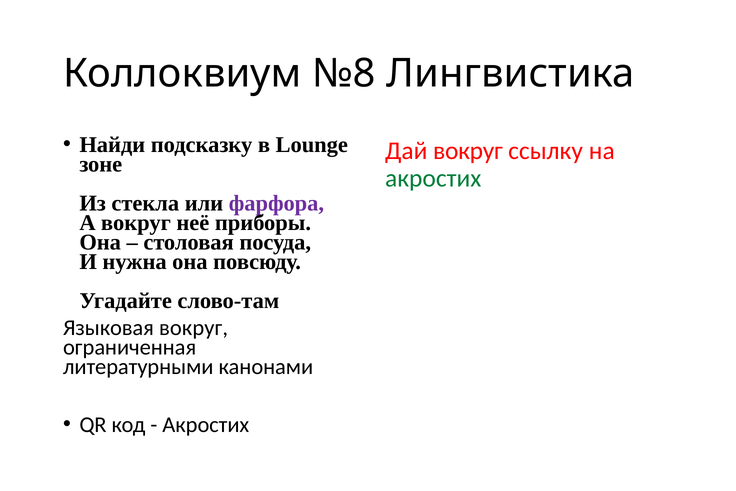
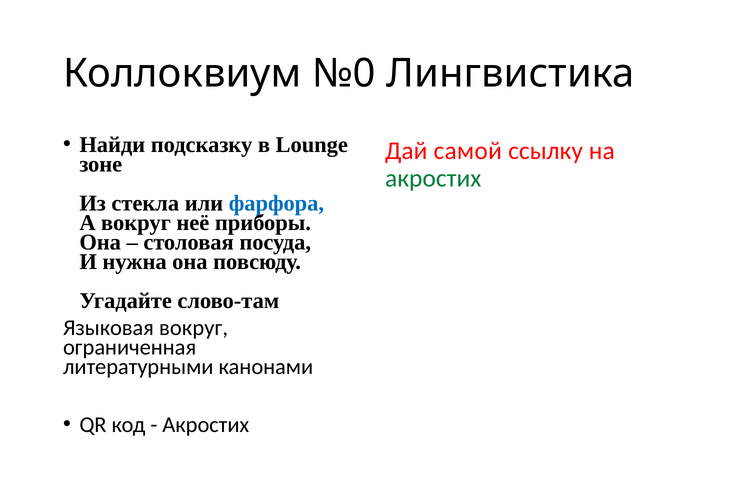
№8: №8 -> №0
Дай вокруг: вокруг -> самой
фарфора colour: purple -> blue
